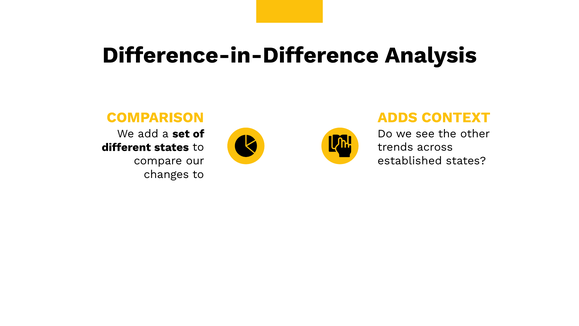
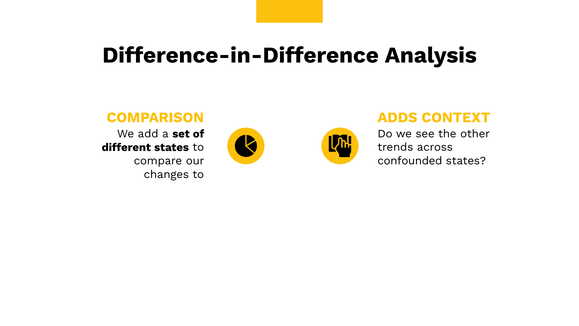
established: established -> confounded
